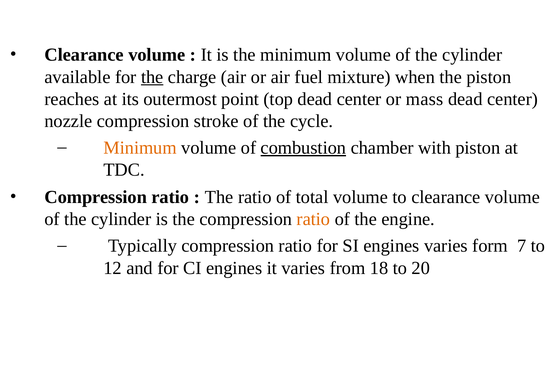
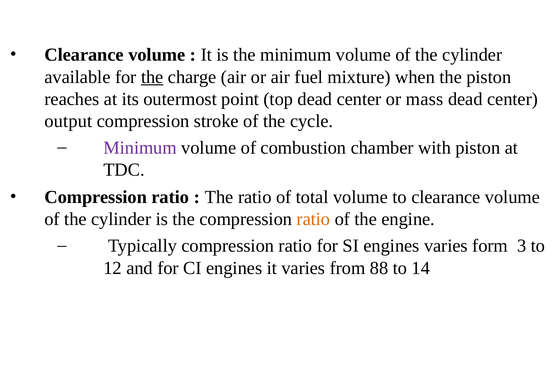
nozzle: nozzle -> output
Minimum at (140, 148) colour: orange -> purple
combustion underline: present -> none
7: 7 -> 3
18: 18 -> 88
20: 20 -> 14
